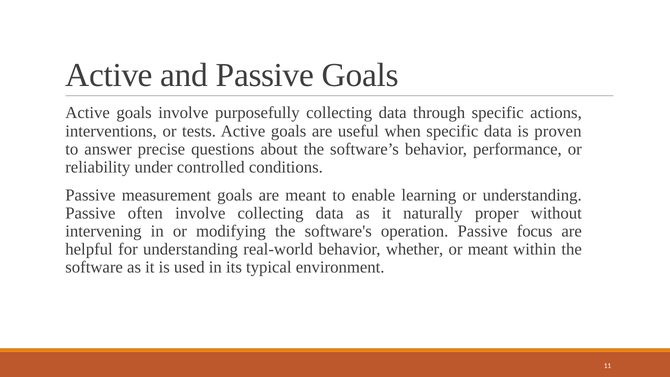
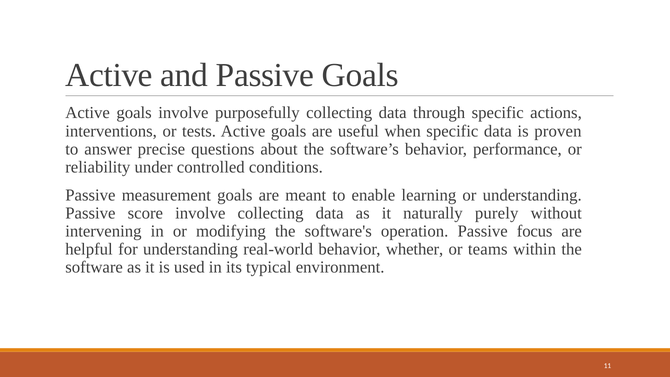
often: often -> score
proper: proper -> purely
or meant: meant -> teams
